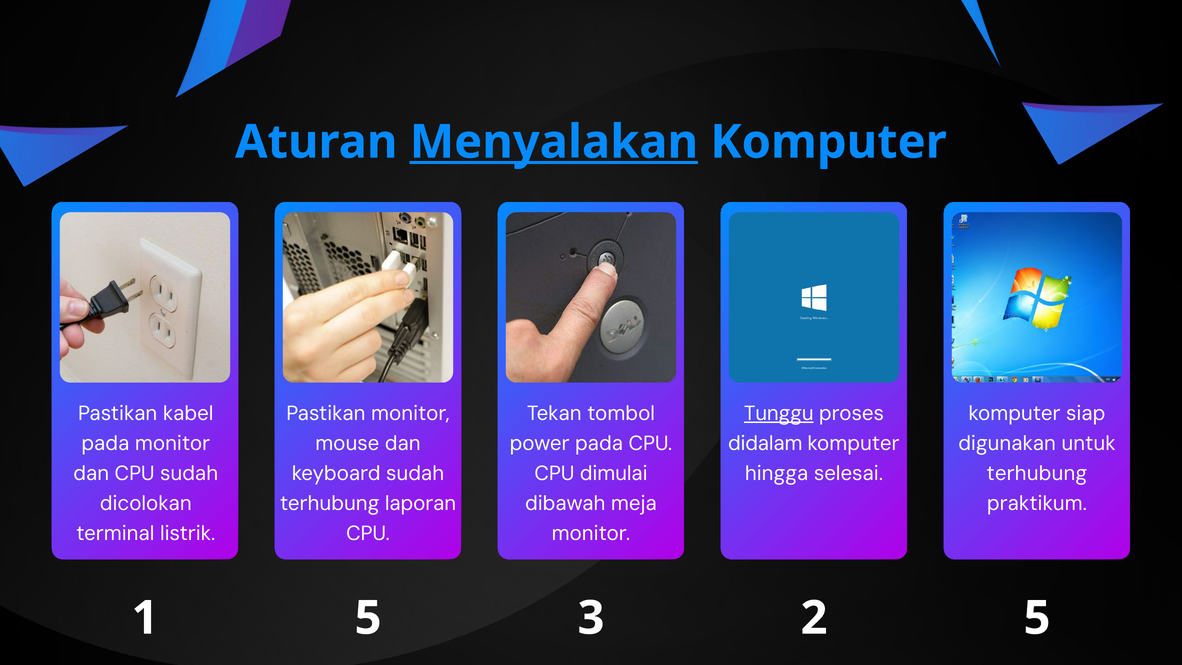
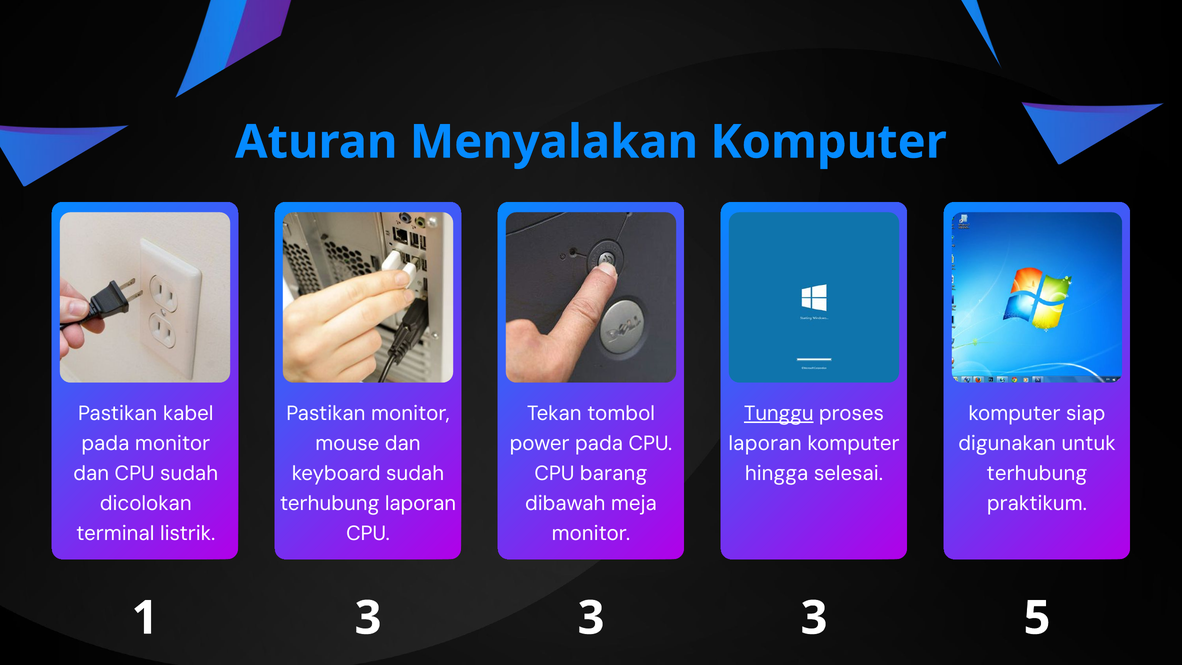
Menyalakan underline: present -> none
didalam at (765, 443): didalam -> laporan
dimulai: dimulai -> barang
1 5: 5 -> 3
2 at (814, 618): 2 -> 3
